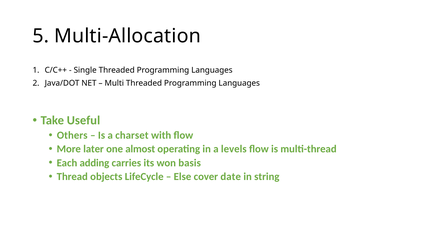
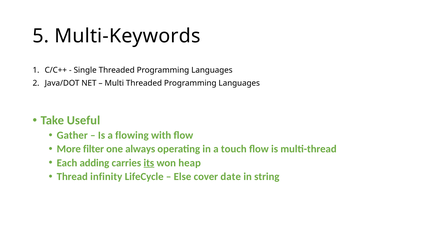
Multi-Allocation: Multi-Allocation -> Multi-Keywords
Others: Others -> Gather
charset: charset -> flowing
later: later -> filter
almost: almost -> always
levels: levels -> touch
its underline: none -> present
basis: basis -> heap
objects: objects -> infinity
